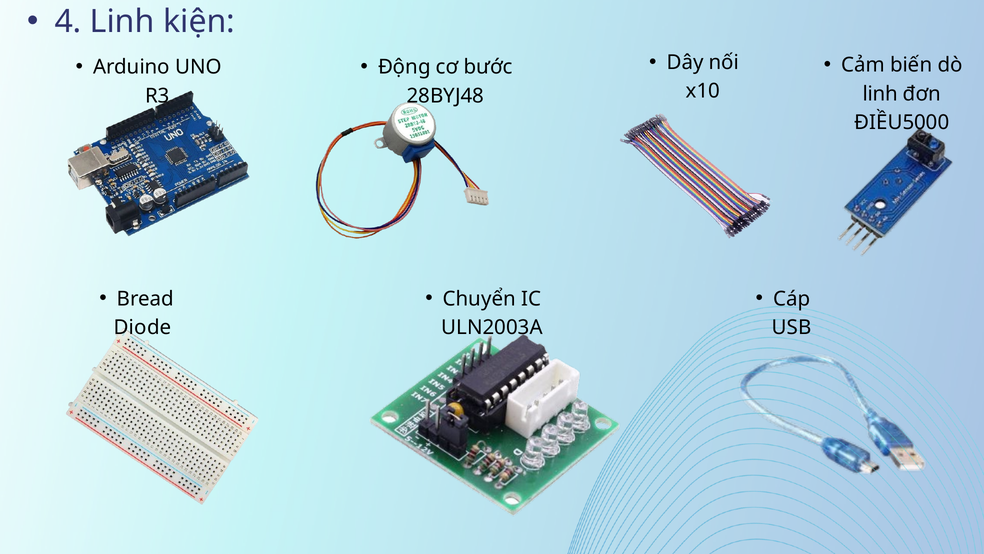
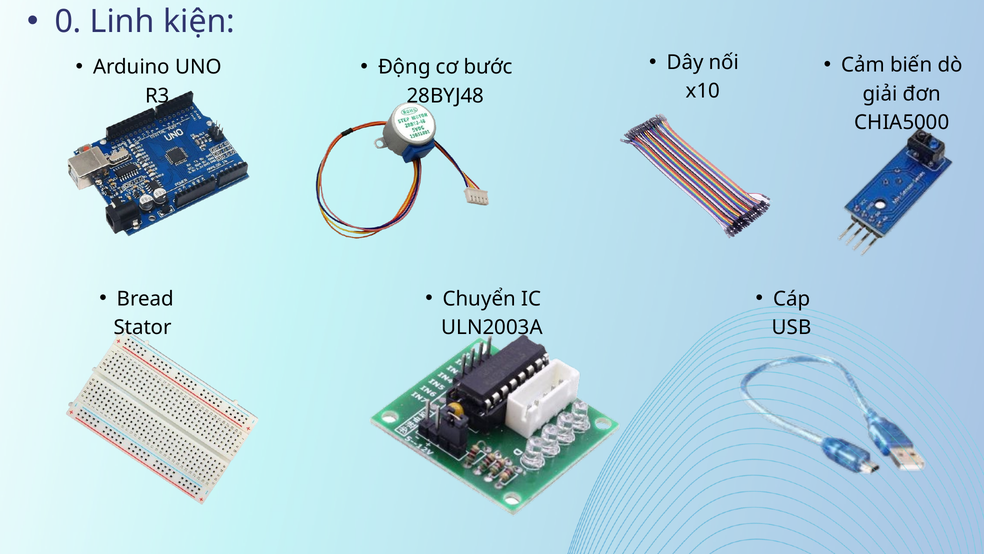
4: 4 -> 0
linh at (880, 94): linh -> giải
ĐIỀU5000: ĐIỀU5000 -> CHIA5000
Diode: Diode -> Stator
